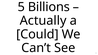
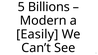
Actually: Actually -> Modern
Could: Could -> Easily
